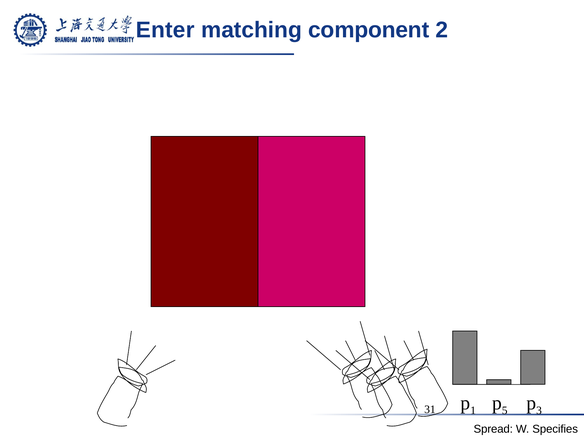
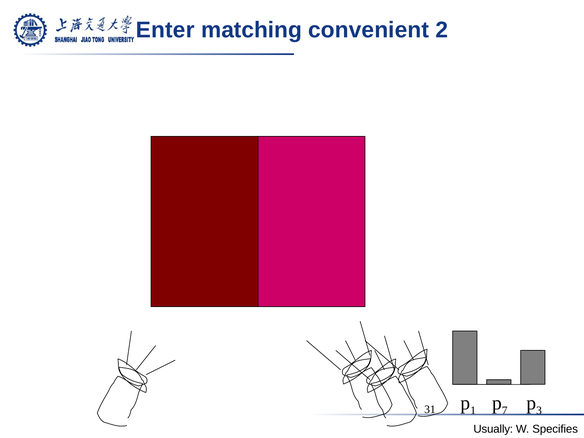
component: component -> convenient
5: 5 -> 7
Spread: Spread -> Usually
